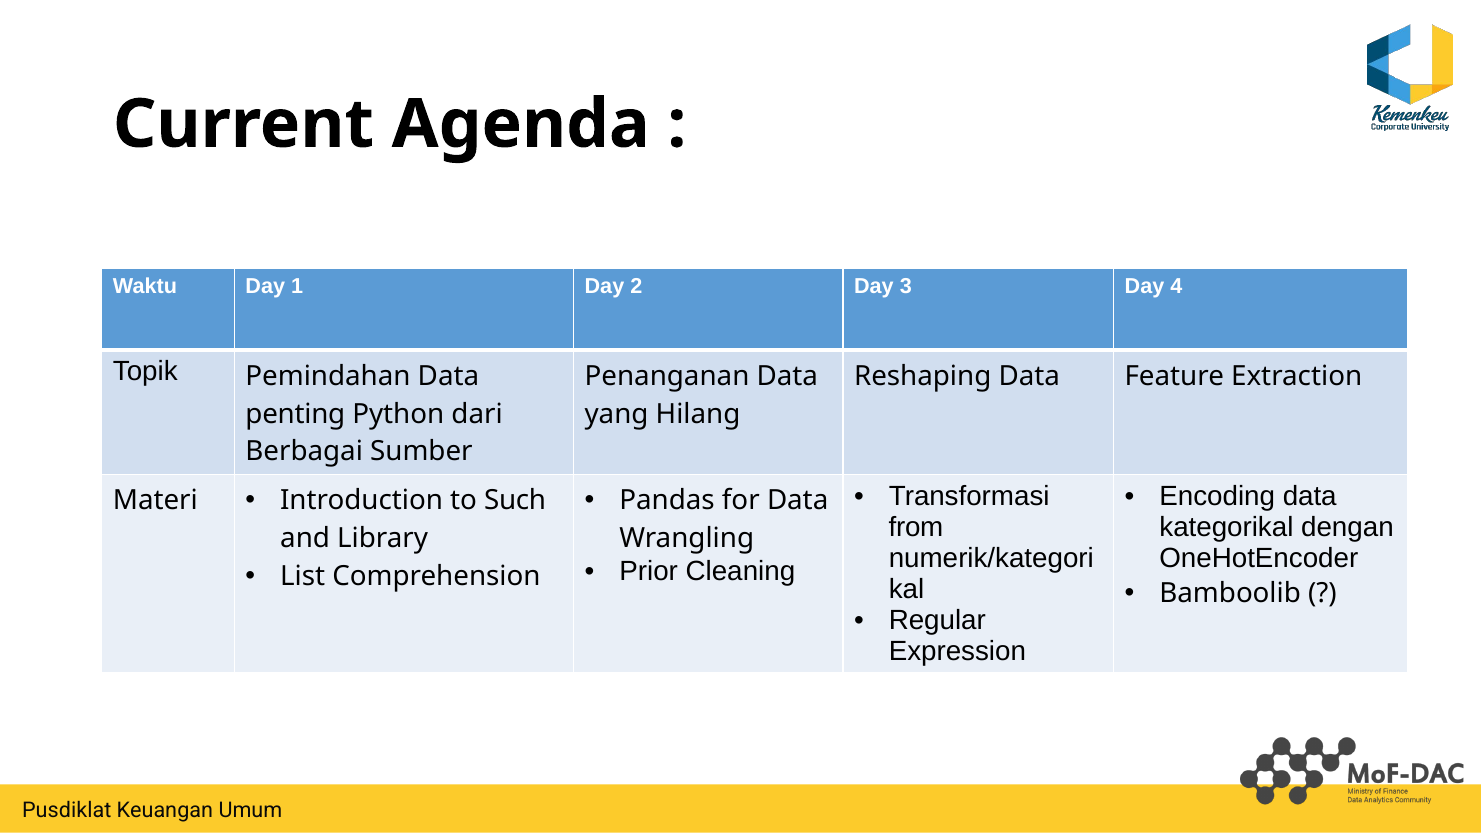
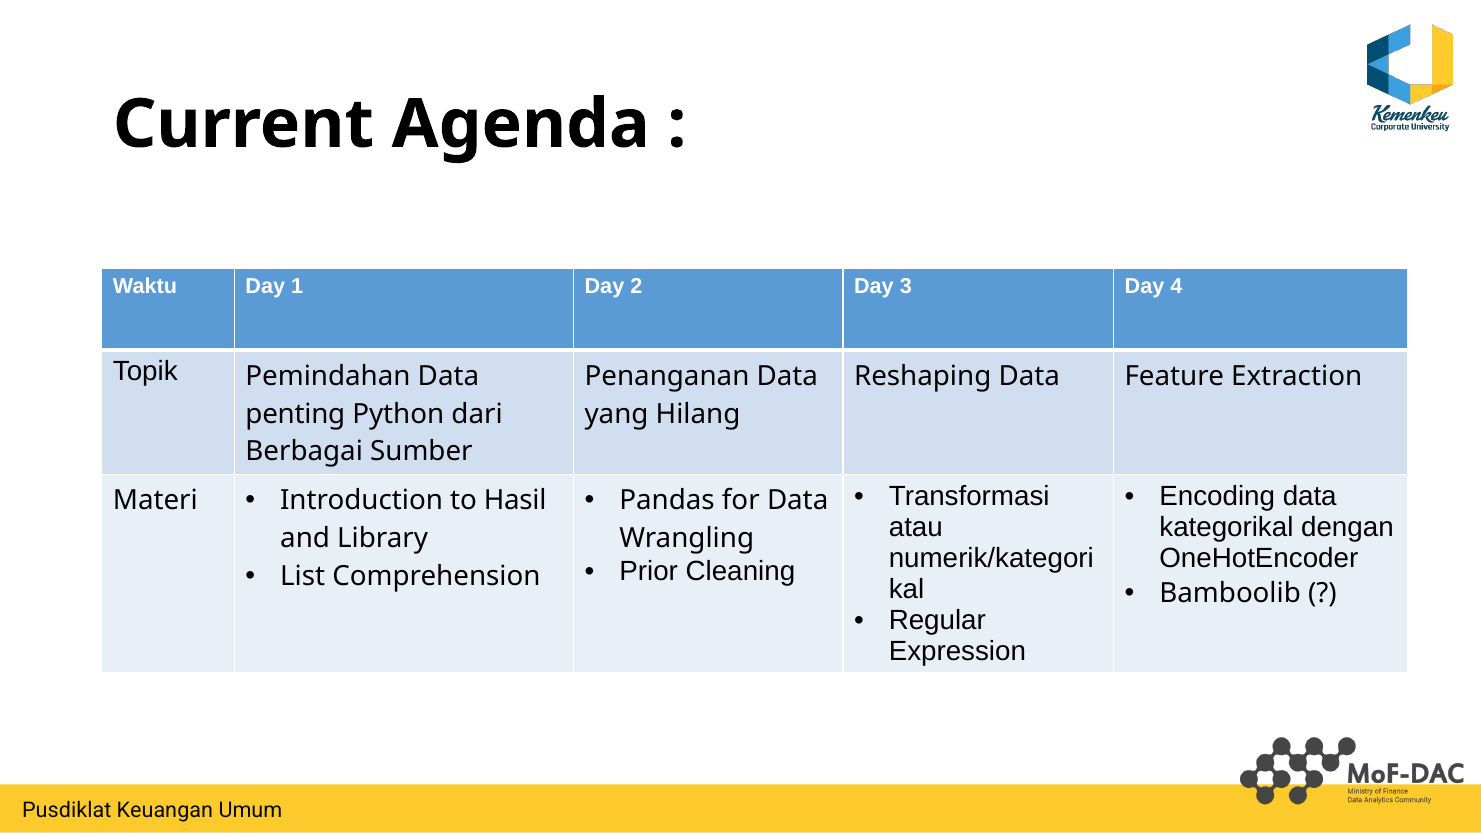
Such: Such -> Hasil
from: from -> atau
